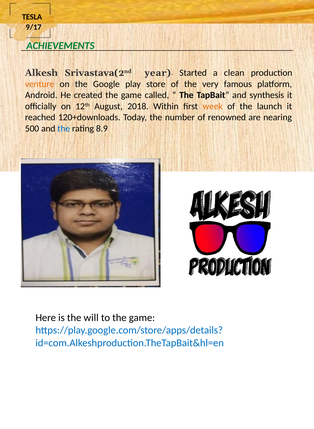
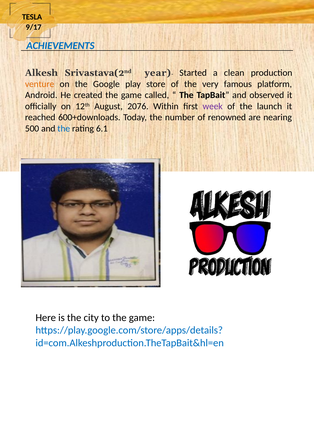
ACHIEVEMENTS colour: green -> blue
synthesis: synthesis -> observed
2018: 2018 -> 2076
week colour: orange -> purple
120+downloads: 120+downloads -> 600+downloads
8.9: 8.9 -> 6.1
will: will -> city
